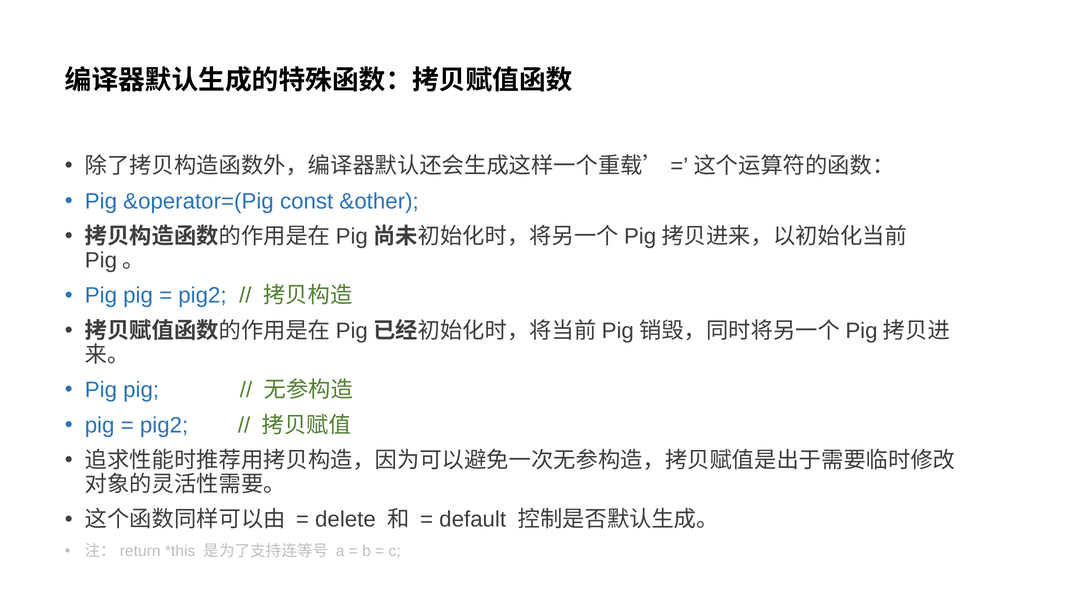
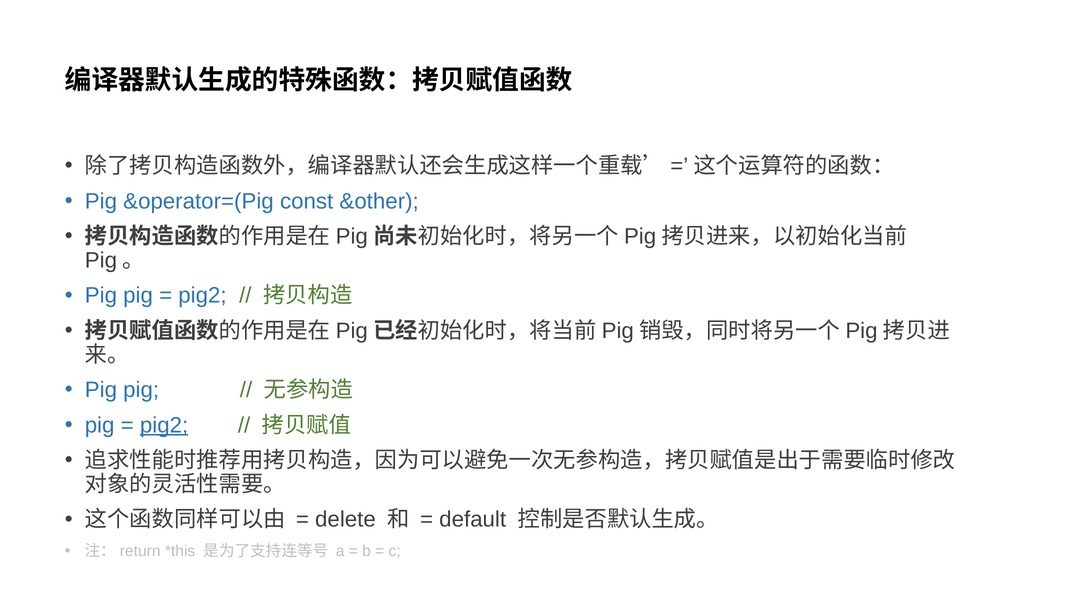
pig2 at (164, 425) underline: none -> present
